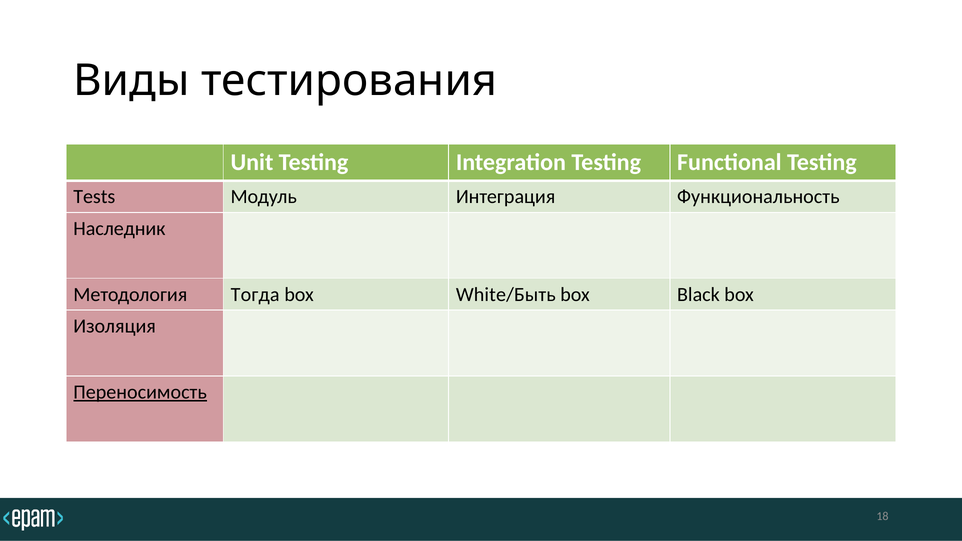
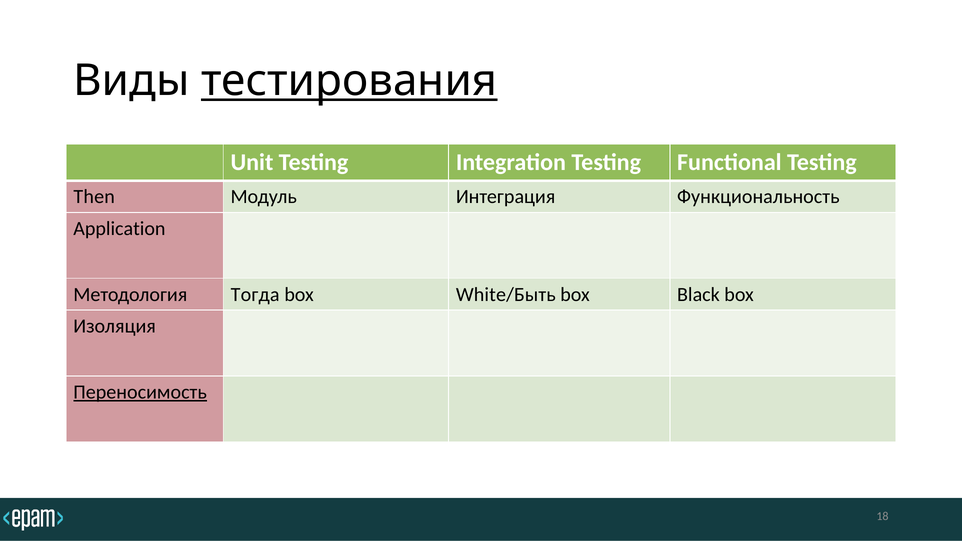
тестирования underline: none -> present
Tests: Tests -> Then
Наследник: Наследник -> Application
